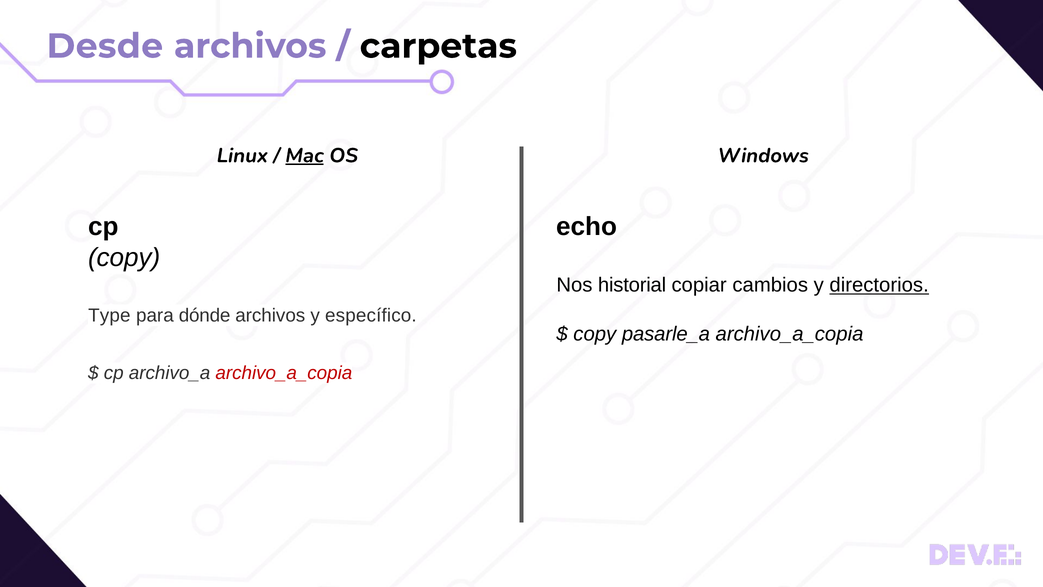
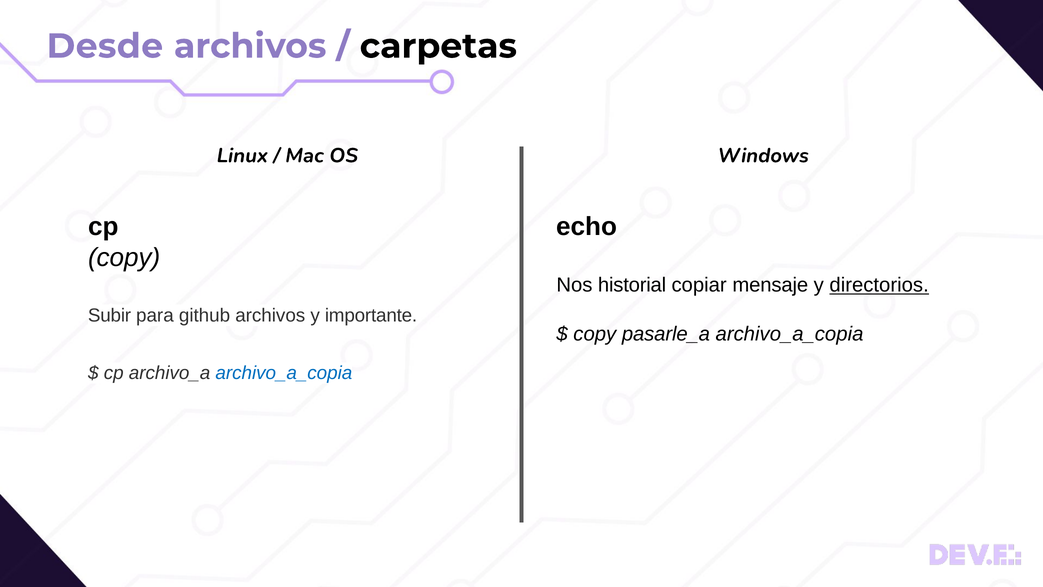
Mac underline: present -> none
cambios: cambios -> mensaje
Type: Type -> Subir
dónde: dónde -> github
específico: específico -> importante
archivo_a_copia at (284, 373) colour: red -> blue
